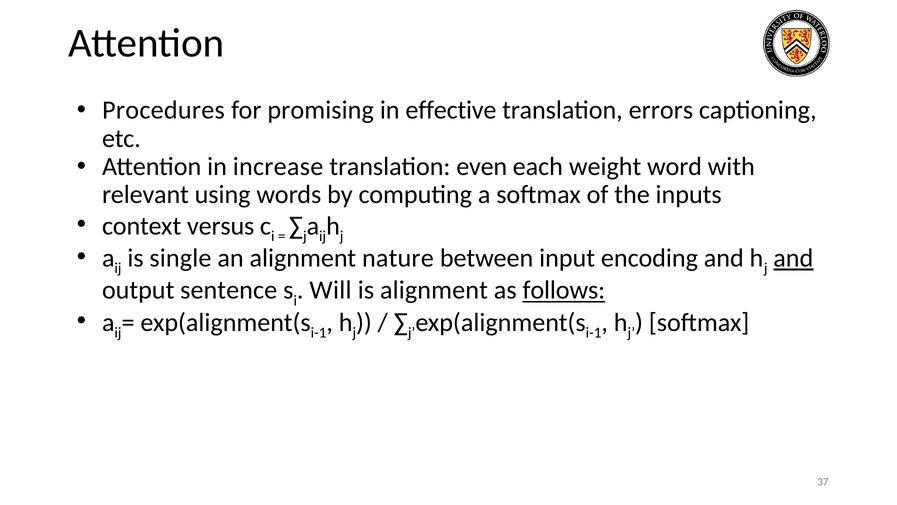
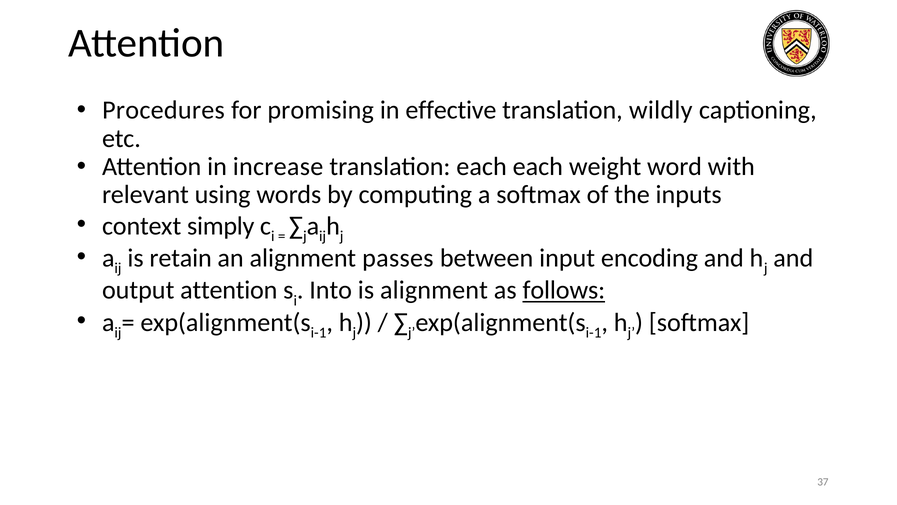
errors: errors -> wildly
translation even: even -> each
versus: versus -> simply
single: single -> retain
nature: nature -> passes
and at (793, 258) underline: present -> none
output sentence: sentence -> attention
Will: Will -> Into
